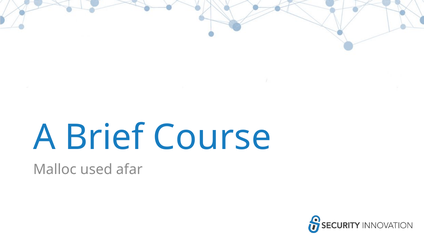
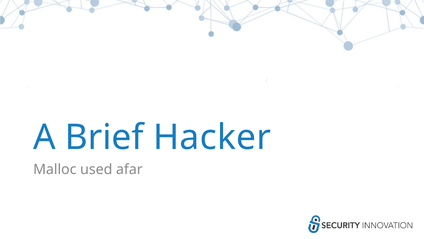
Course: Course -> Hacker
